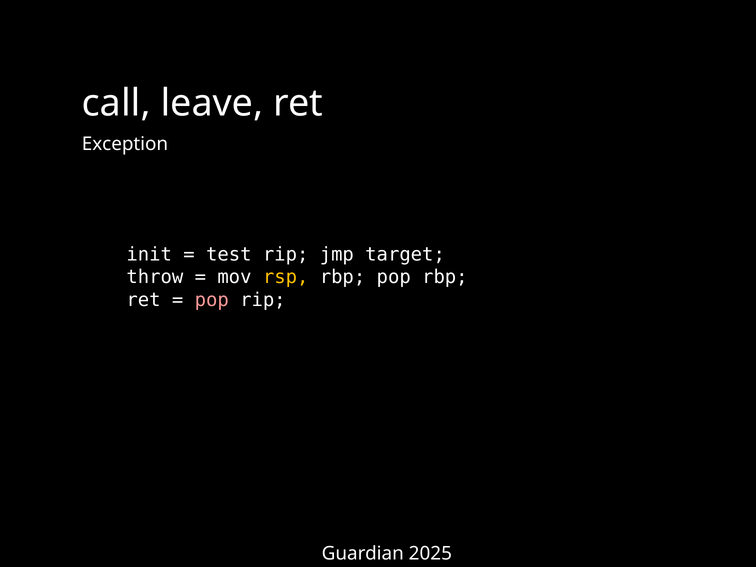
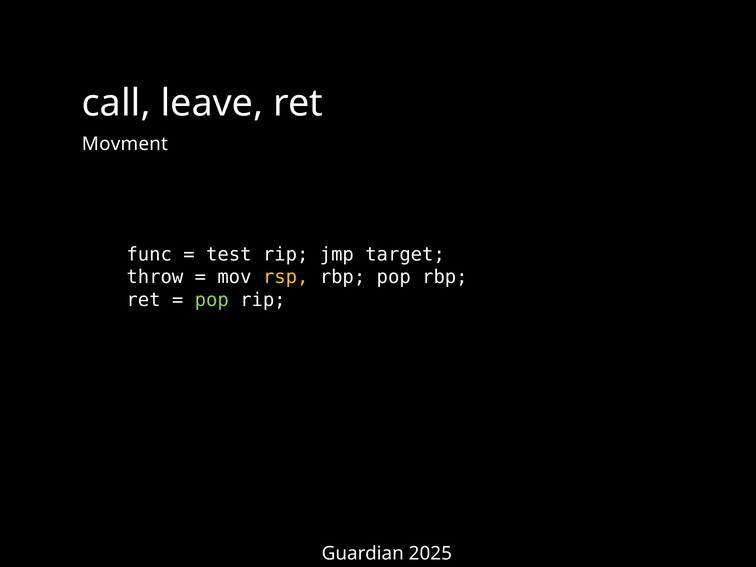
Exception: Exception -> Movment
init: init -> func
pop at (212, 300) colour: pink -> light green
